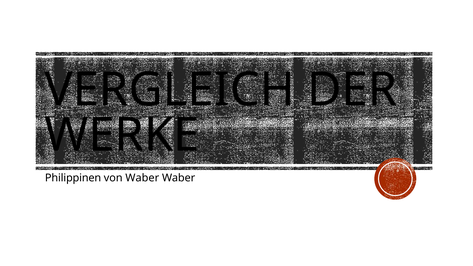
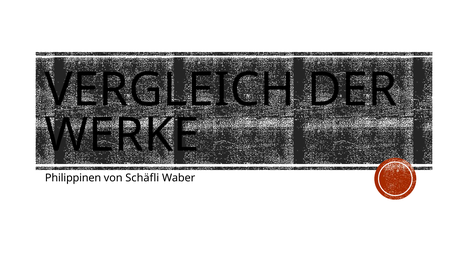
von Waber: Waber -> Schäfli
